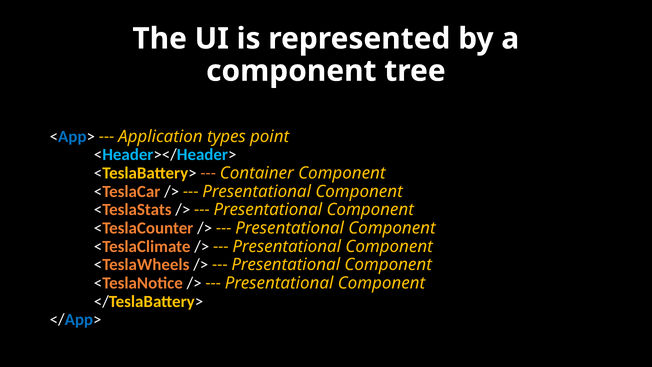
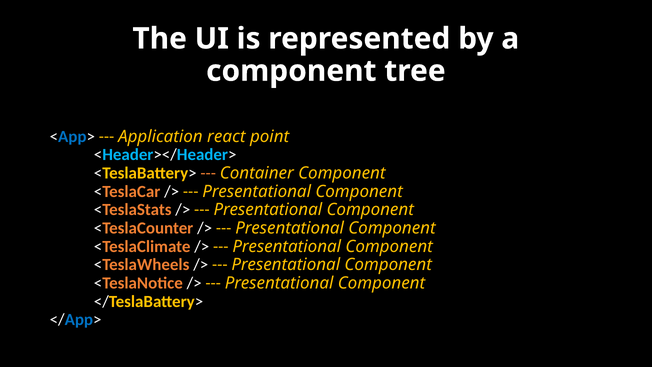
types: types -> react
